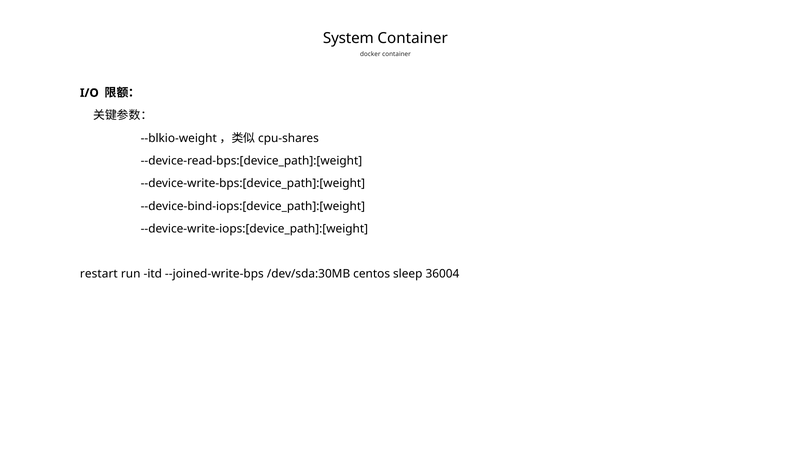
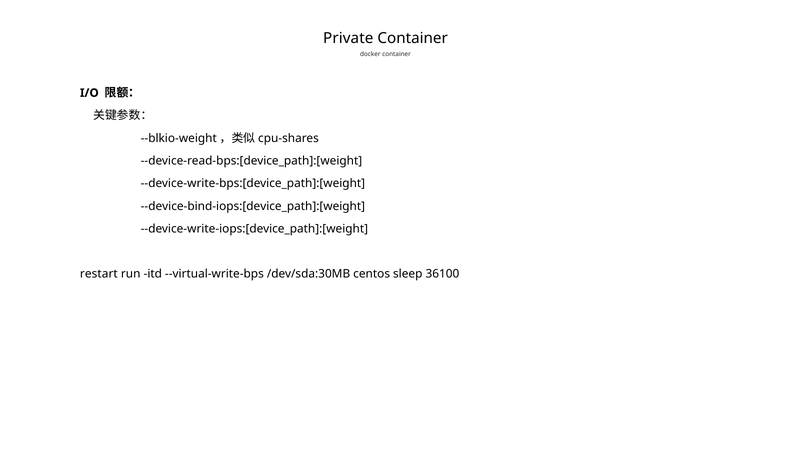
System: System -> Private
--joined-write-bps: --joined-write-bps -> --virtual-write-bps
36004: 36004 -> 36100
